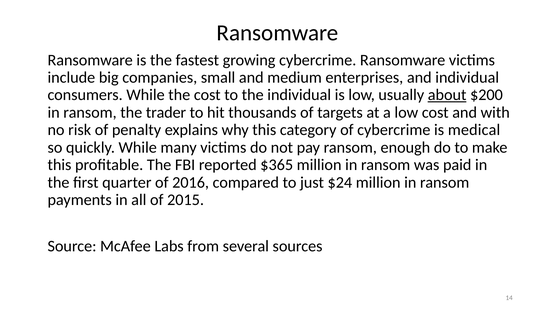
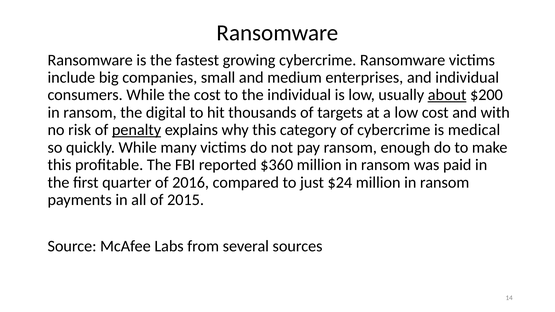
trader: trader -> digital
penalty underline: none -> present
$365: $365 -> $360
